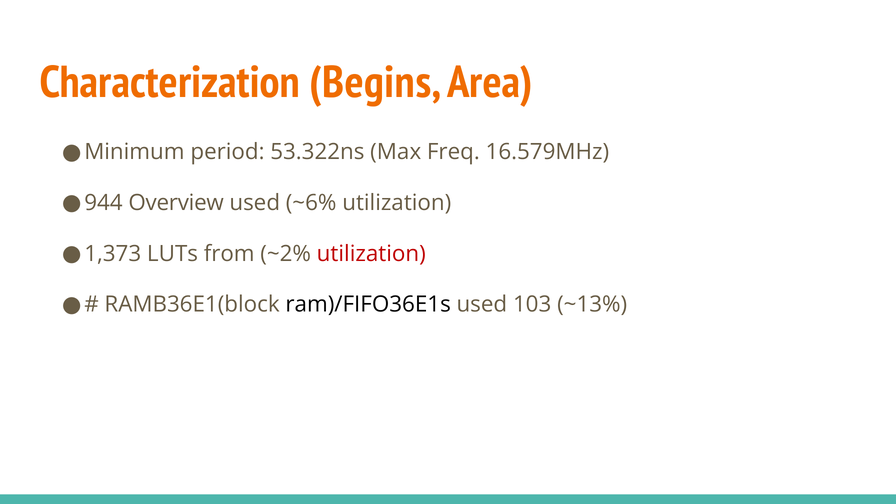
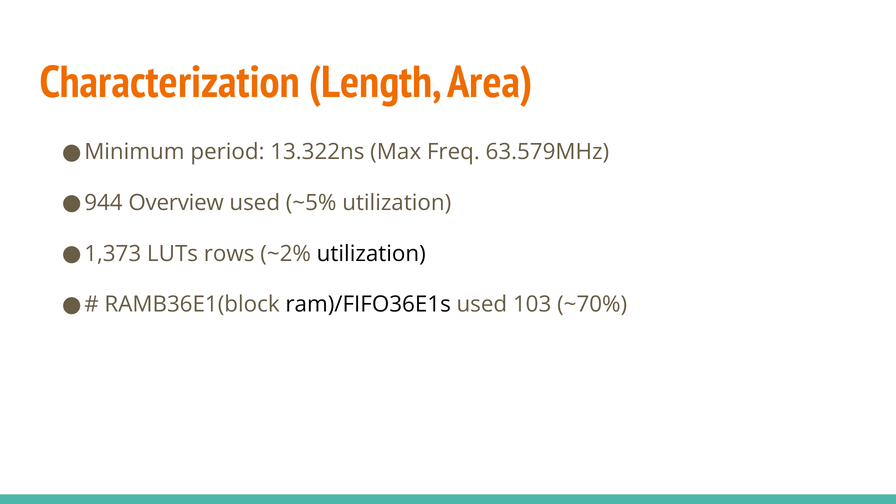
Begins: Begins -> Length
53.322ns: 53.322ns -> 13.322ns
16.579MHz: 16.579MHz -> 63.579MHz
~6%: ~6% -> ~5%
from: from -> rows
utilization at (371, 254) colour: red -> black
~13%: ~13% -> ~70%
